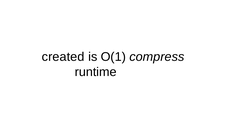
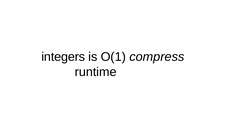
created: created -> integers
